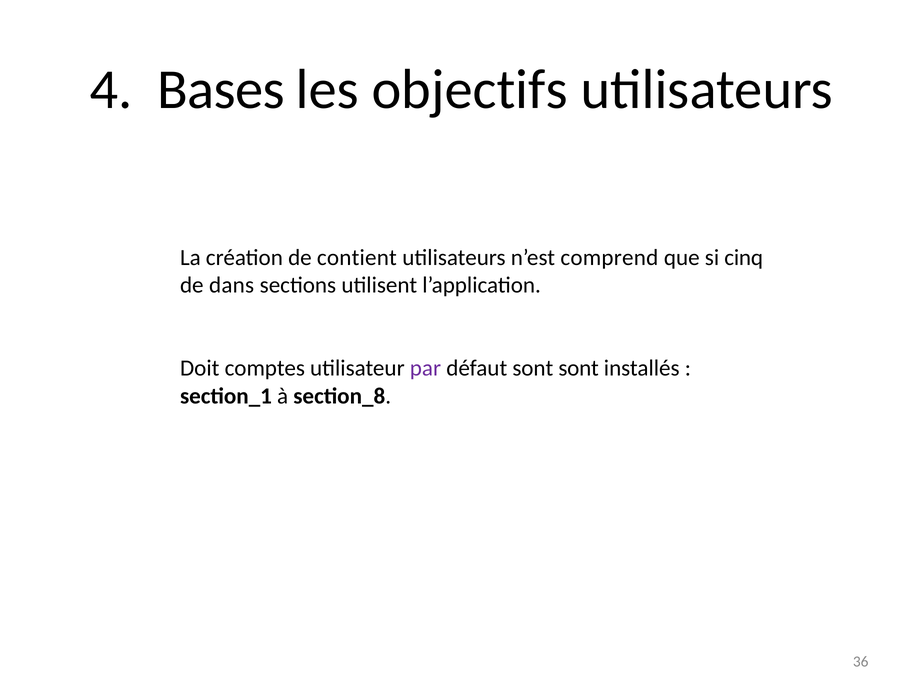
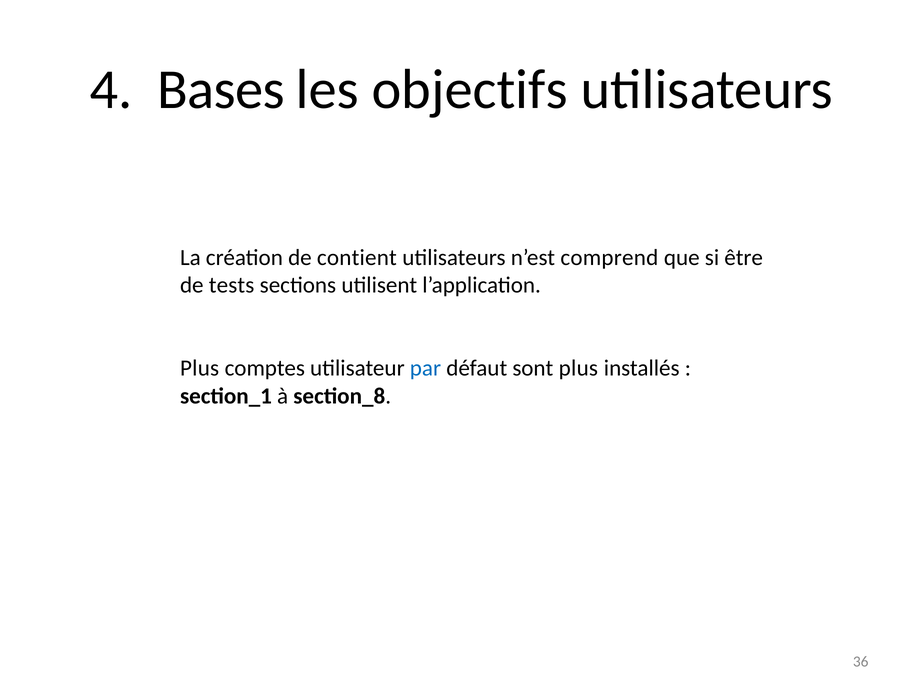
cinq: cinq -> être
dans: dans -> tests
Doit at (200, 368): Doit -> Plus
par colour: purple -> blue
sont sont: sont -> plus
